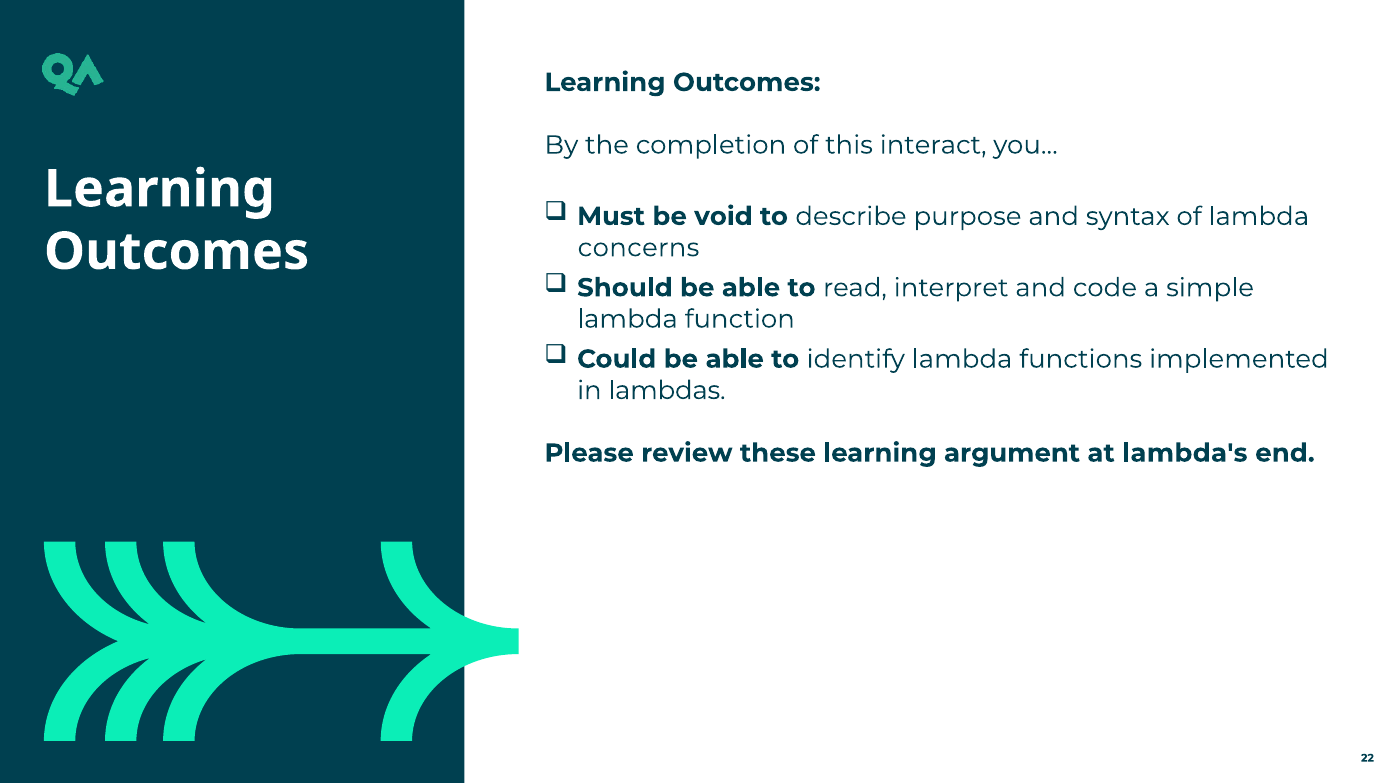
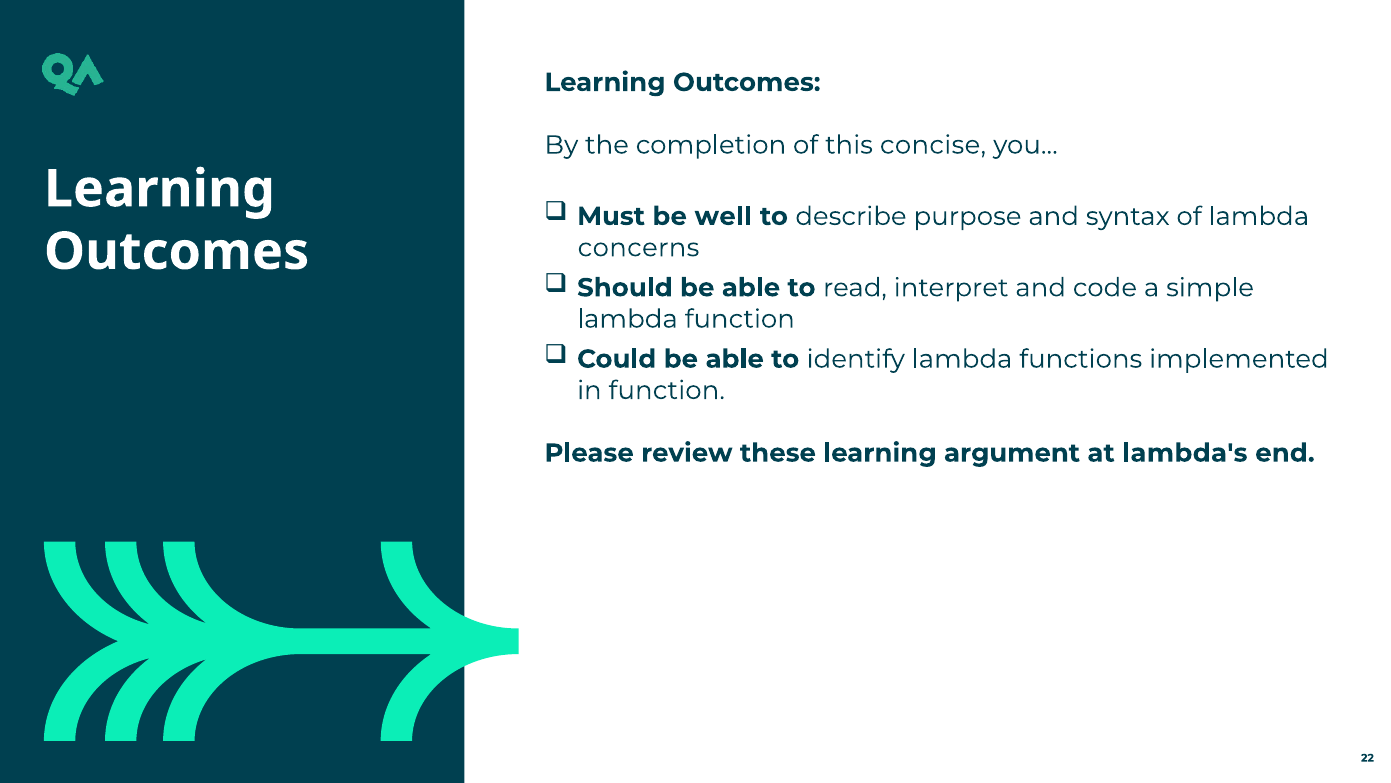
interact: interact -> concise
void: void -> well
in lambdas: lambdas -> function
